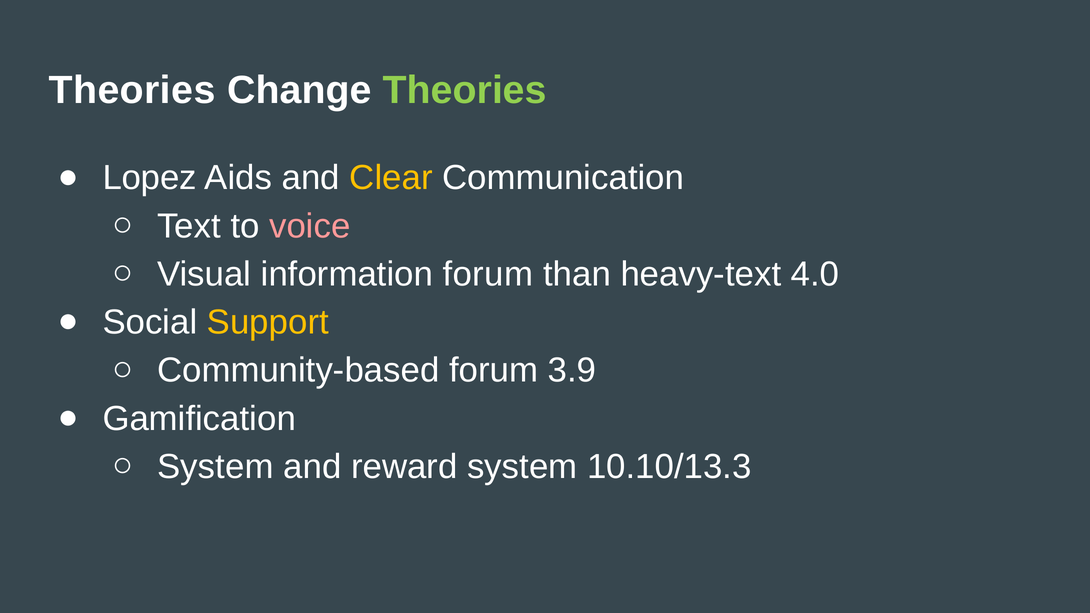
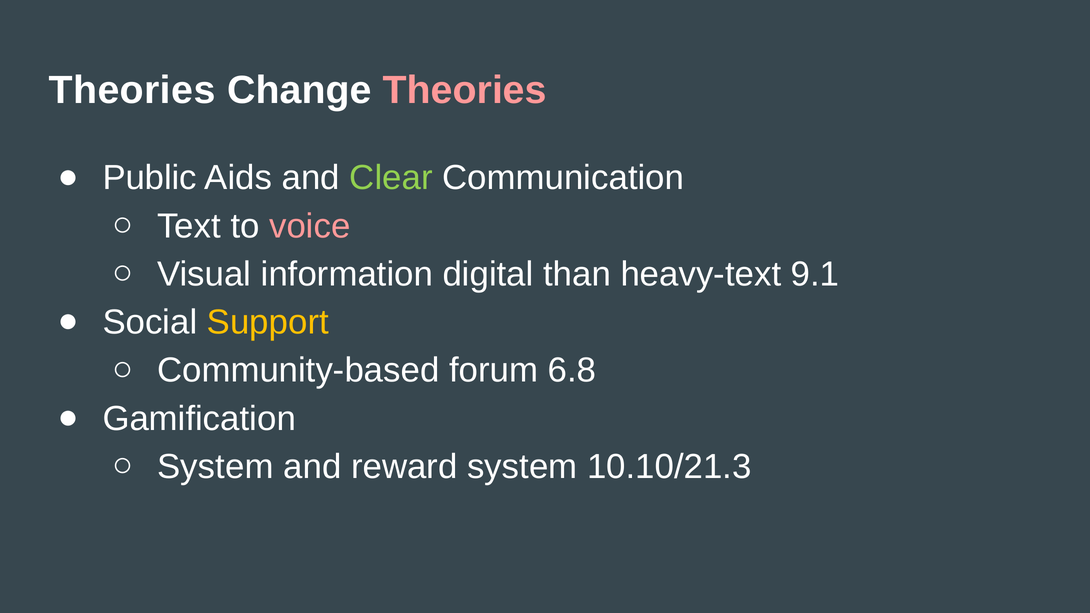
Theories at (465, 90) colour: light green -> pink
Lopez: Lopez -> Public
Clear colour: yellow -> light green
information forum: forum -> digital
4.0: 4.0 -> 9.1
3.9: 3.9 -> 6.8
10.10/13.3: 10.10/13.3 -> 10.10/21.3
